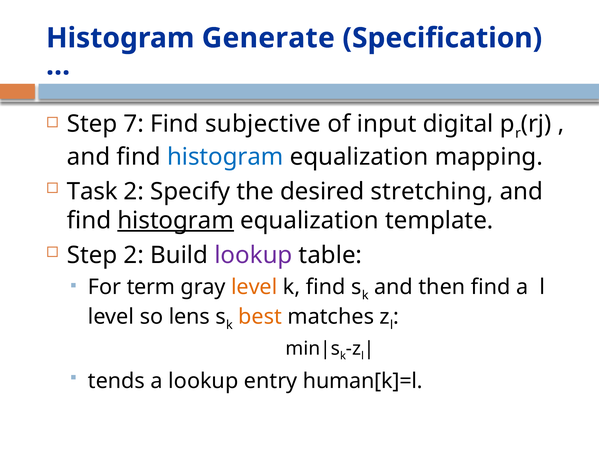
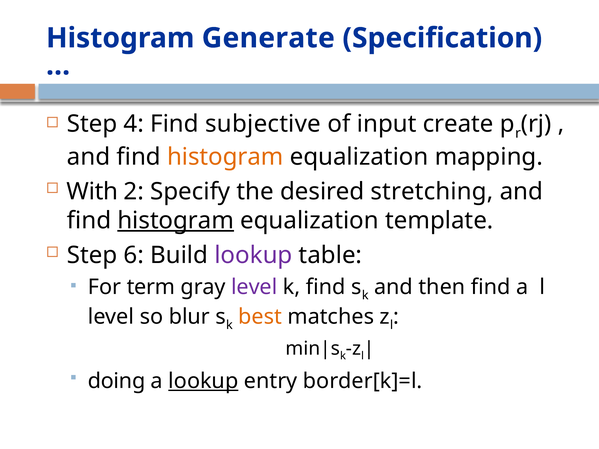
7: 7 -> 4
digital: digital -> create
histogram at (225, 157) colour: blue -> orange
Task: Task -> With
Step 2: 2 -> 6
level at (254, 287) colour: orange -> purple
lens: lens -> blur
tends: tends -> doing
lookup at (203, 381) underline: none -> present
human[k]=l: human[k]=l -> border[k]=l
